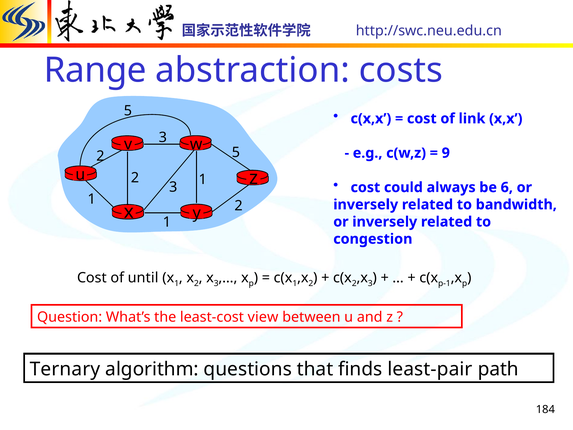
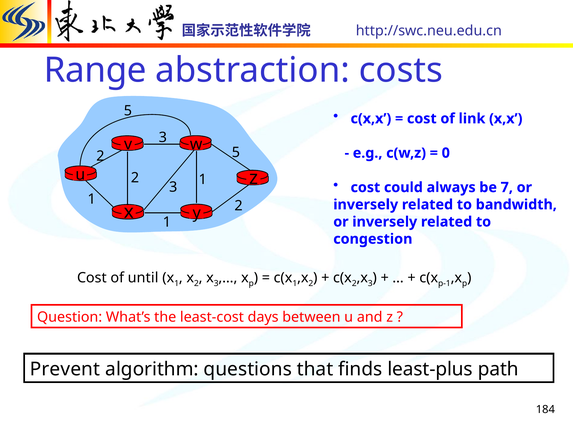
9: 9 -> 0
6: 6 -> 7
view: view -> days
Ternary: Ternary -> Prevent
least-pair: least-pair -> least-plus
